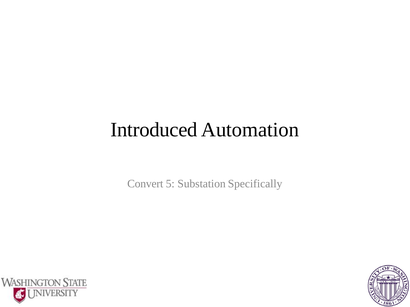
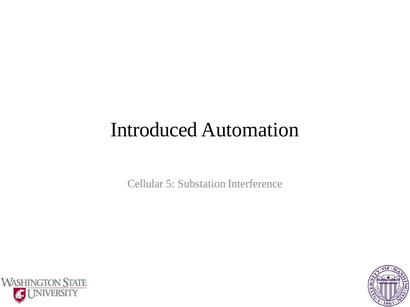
Convert: Convert -> Cellular
Specifically: Specifically -> Interference
